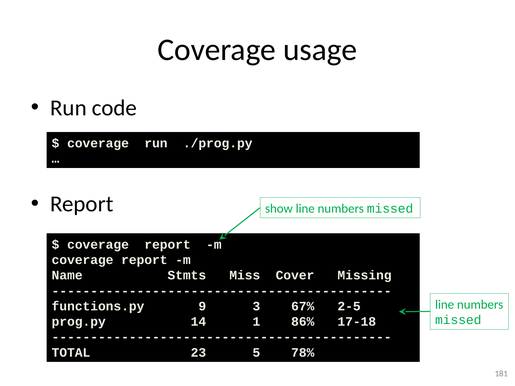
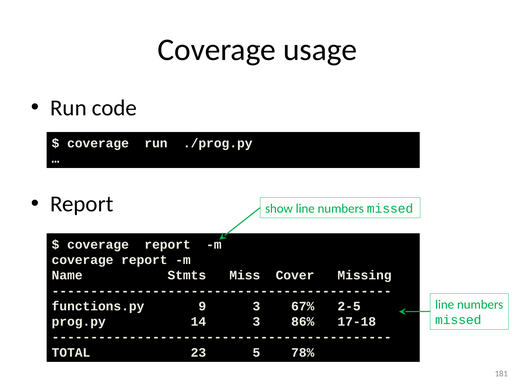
14 1: 1 -> 3
